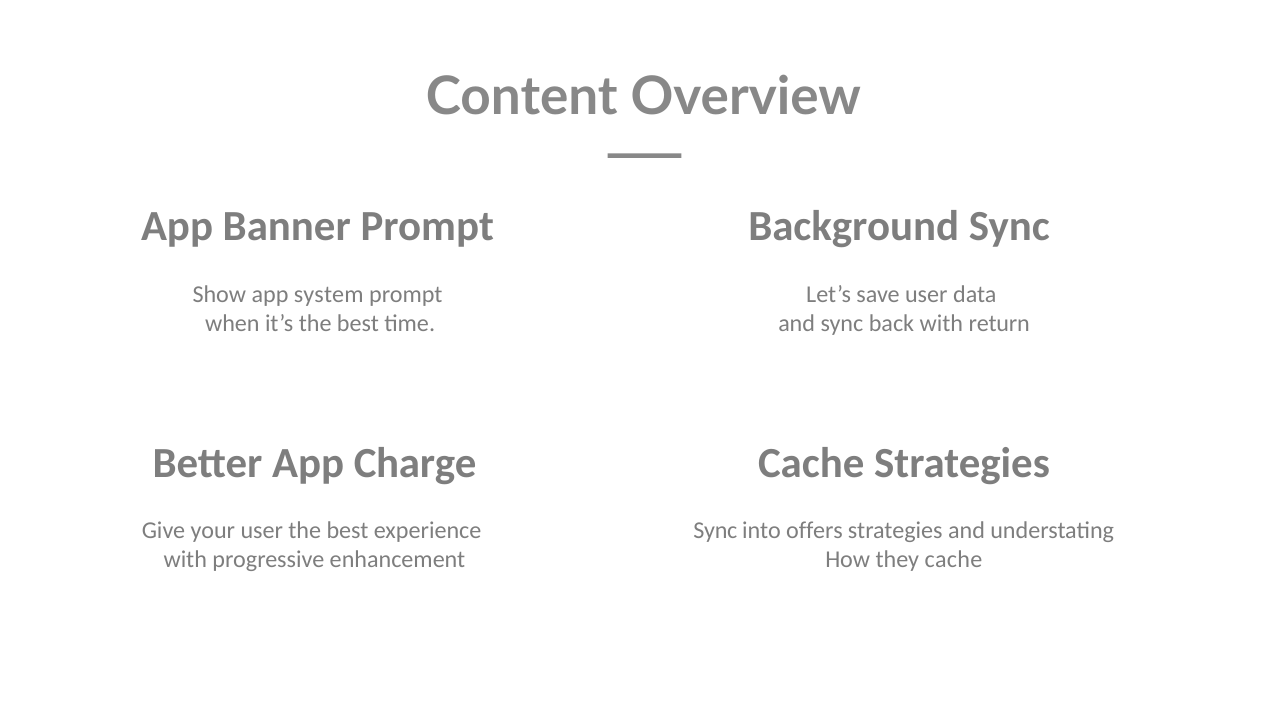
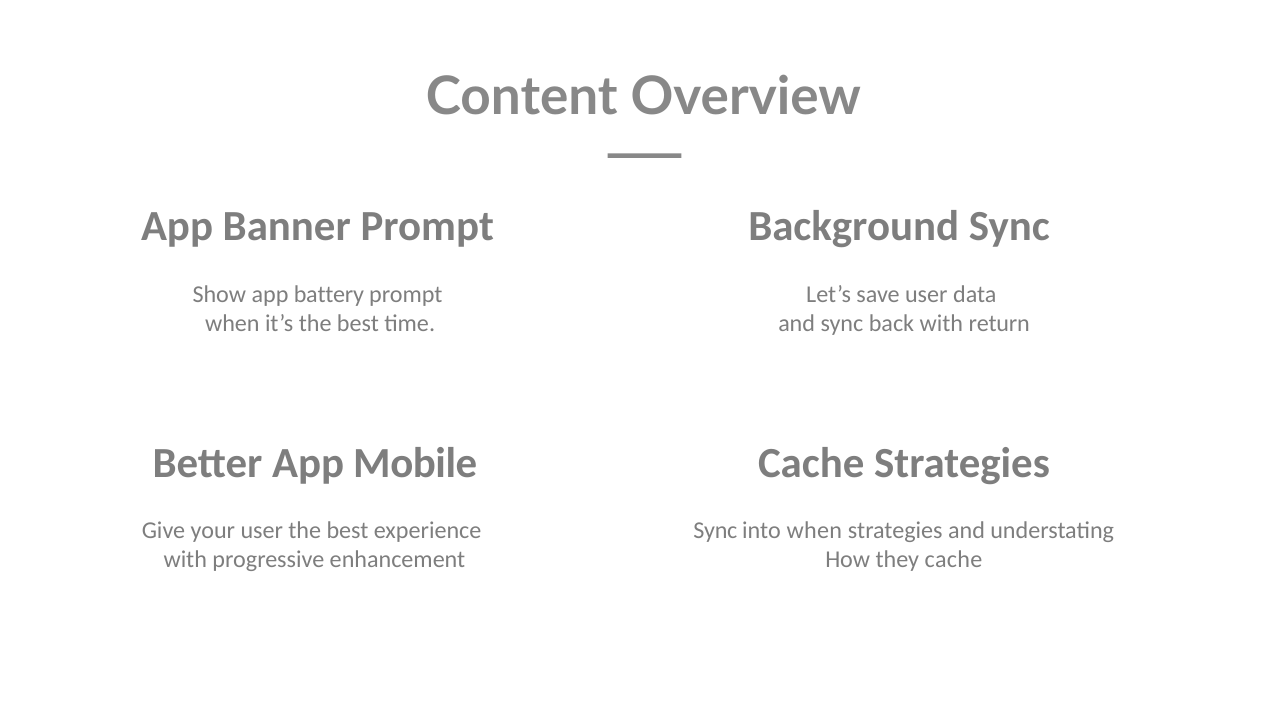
system: system -> battery
Charge: Charge -> Mobile
into offers: offers -> when
